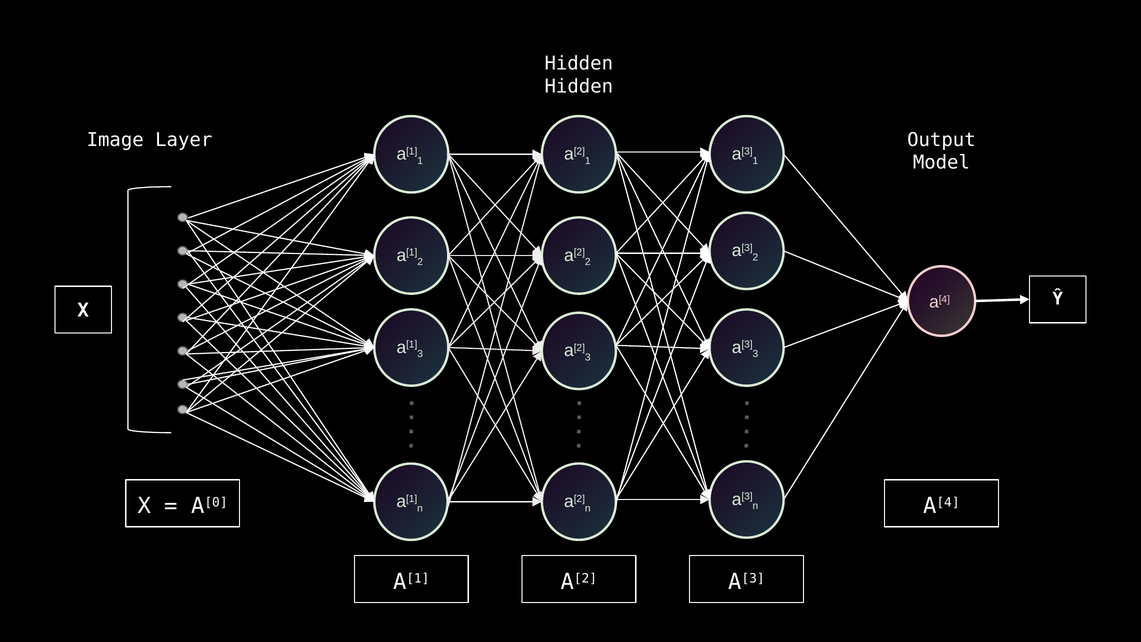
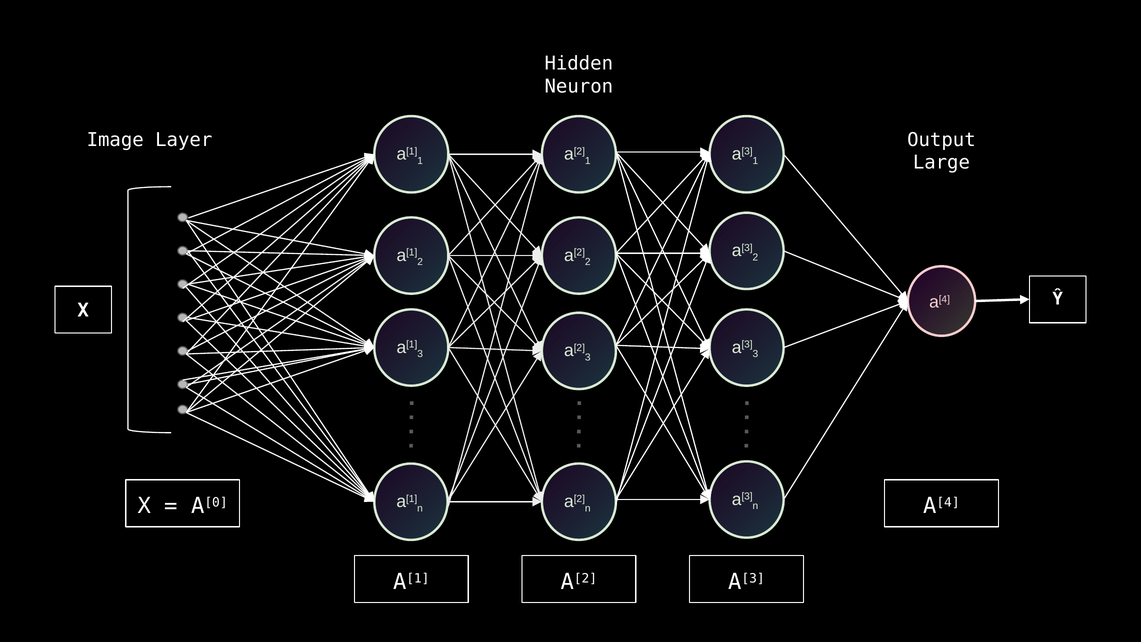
Hidden at (579, 86): Hidden -> Neuron
Model: Model -> Large
